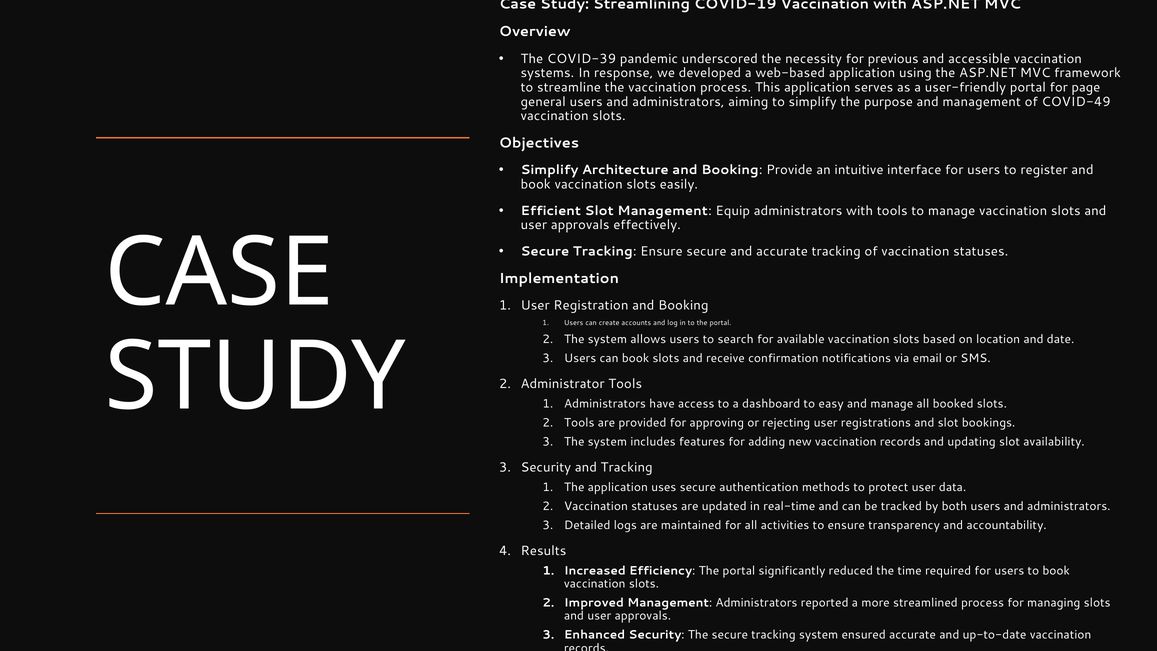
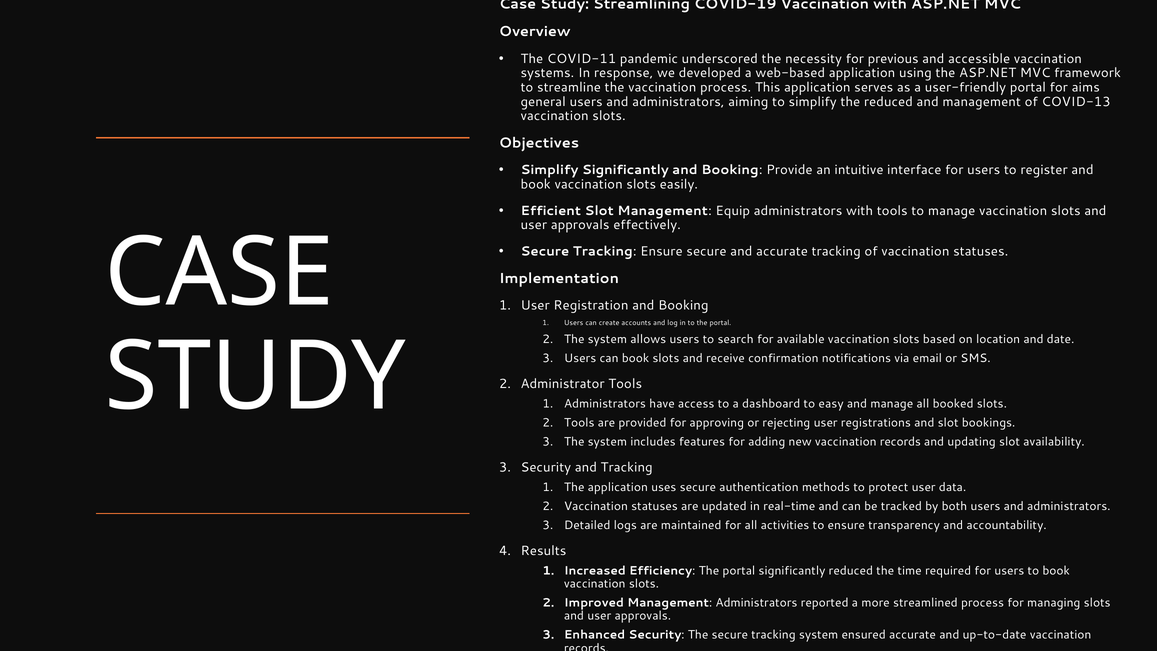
COVID-39: COVID-39 -> COVID-11
page: page -> aims
the purpose: purpose -> reduced
COVID-49: COVID-49 -> COVID-13
Simplify Architecture: Architecture -> Significantly
